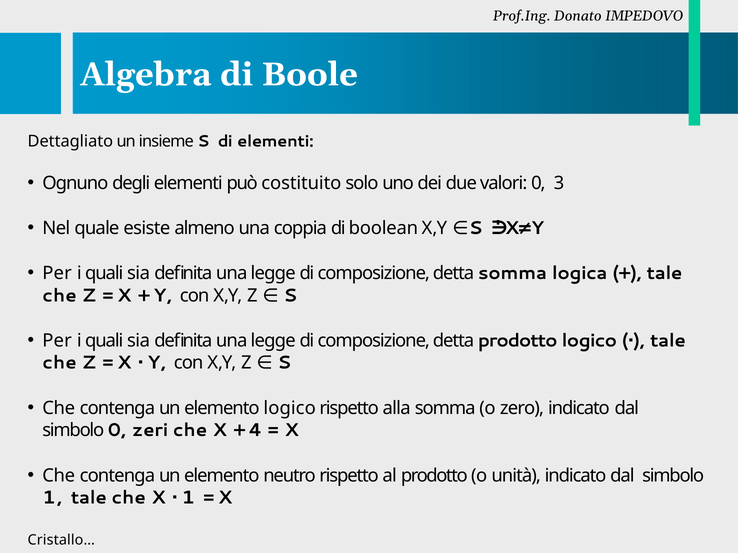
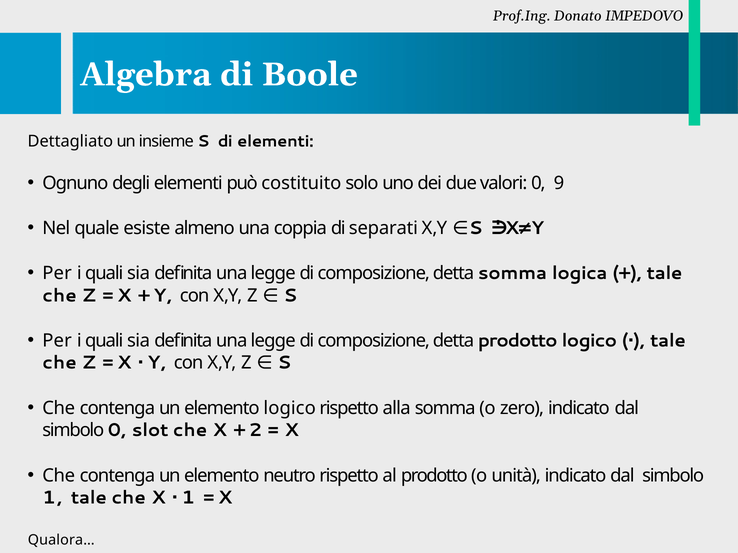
3: 3 -> 9
boolean: boolean -> separati
zeri: zeri -> slot
4: 4 -> 2
Cristallo…: Cristallo… -> Qualora…
